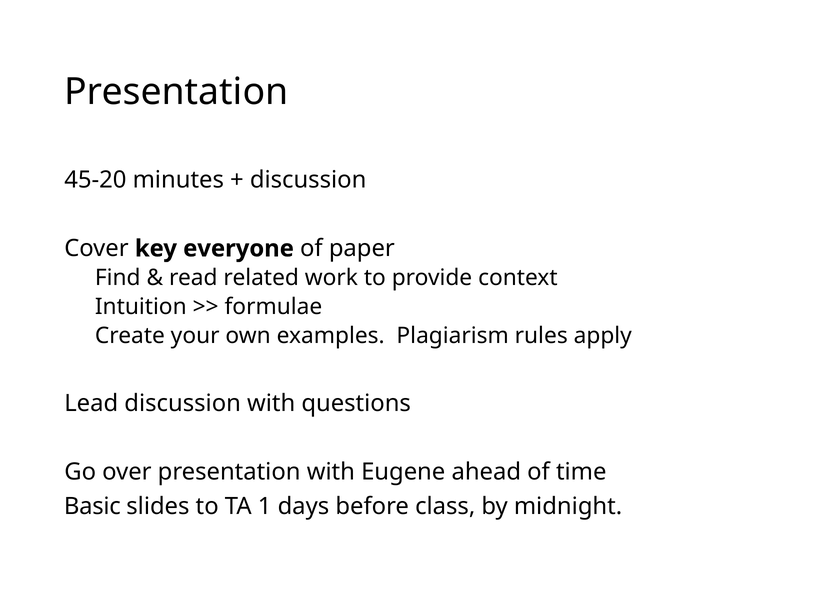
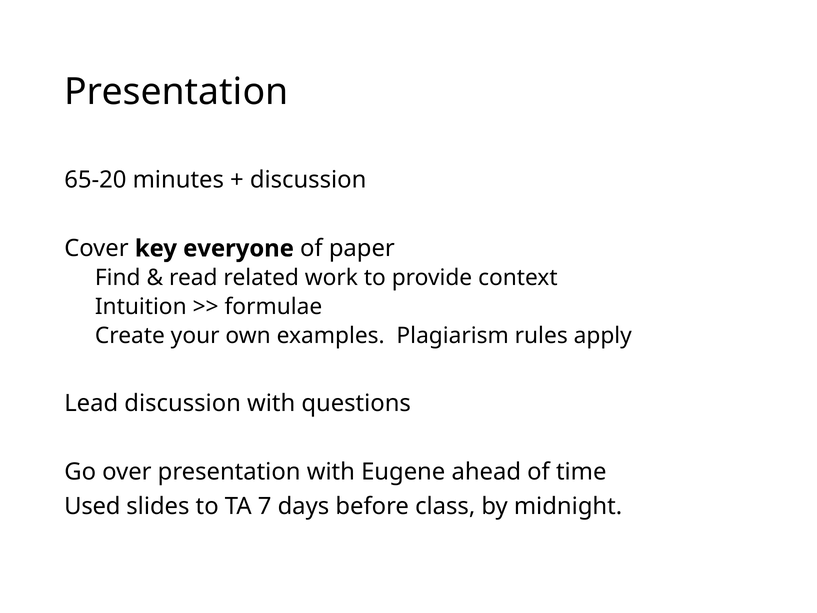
45-20: 45-20 -> 65-20
Basic: Basic -> Used
1: 1 -> 7
